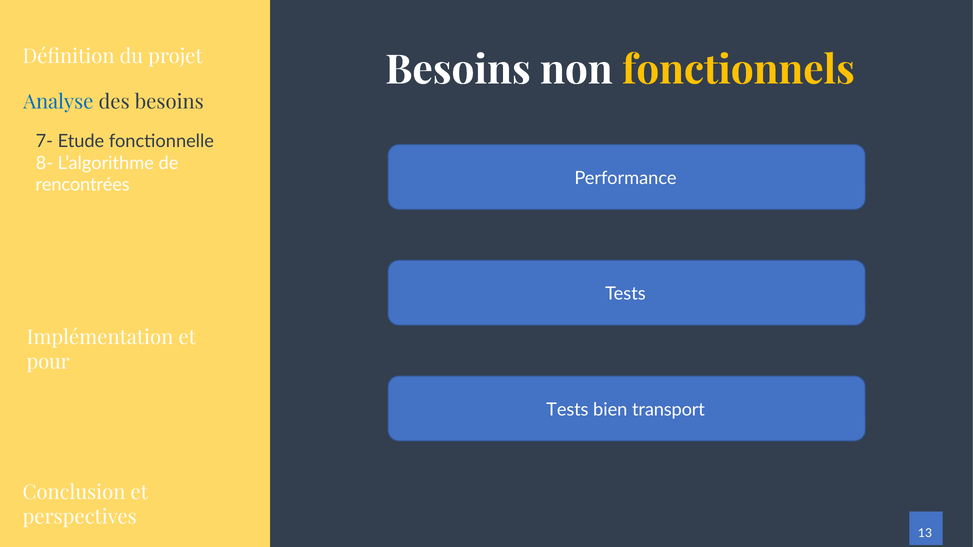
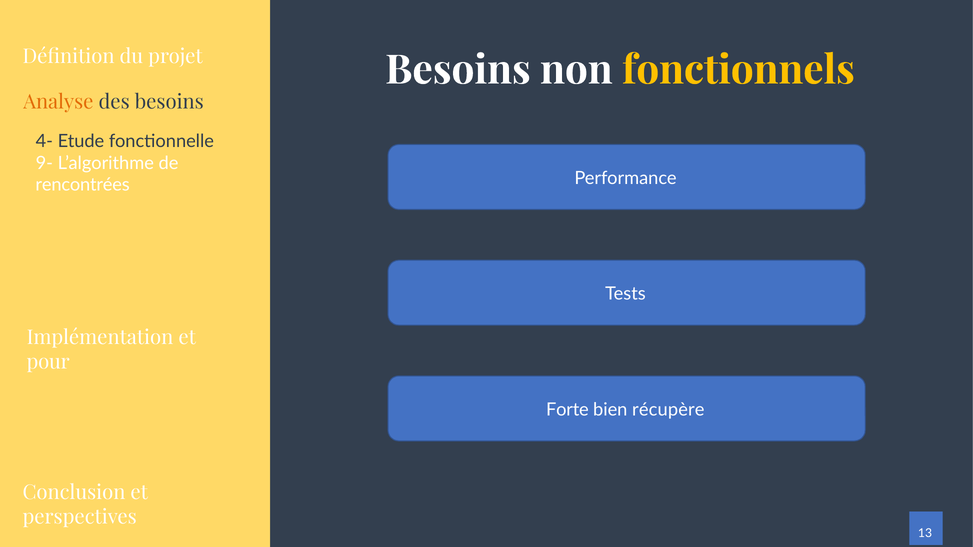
Analyse colour: blue -> orange
7-: 7- -> 4-
8-: 8- -> 9-
Tests at (567, 410): Tests -> Forte
transport: transport -> récupère
